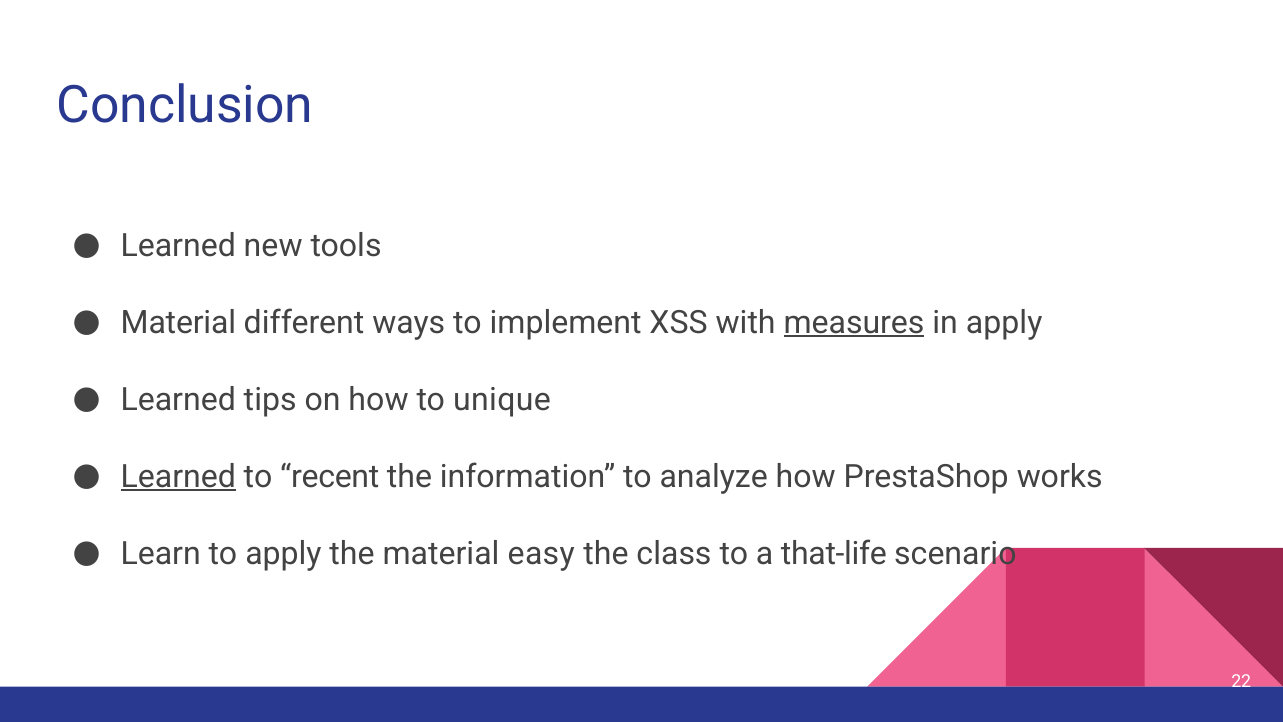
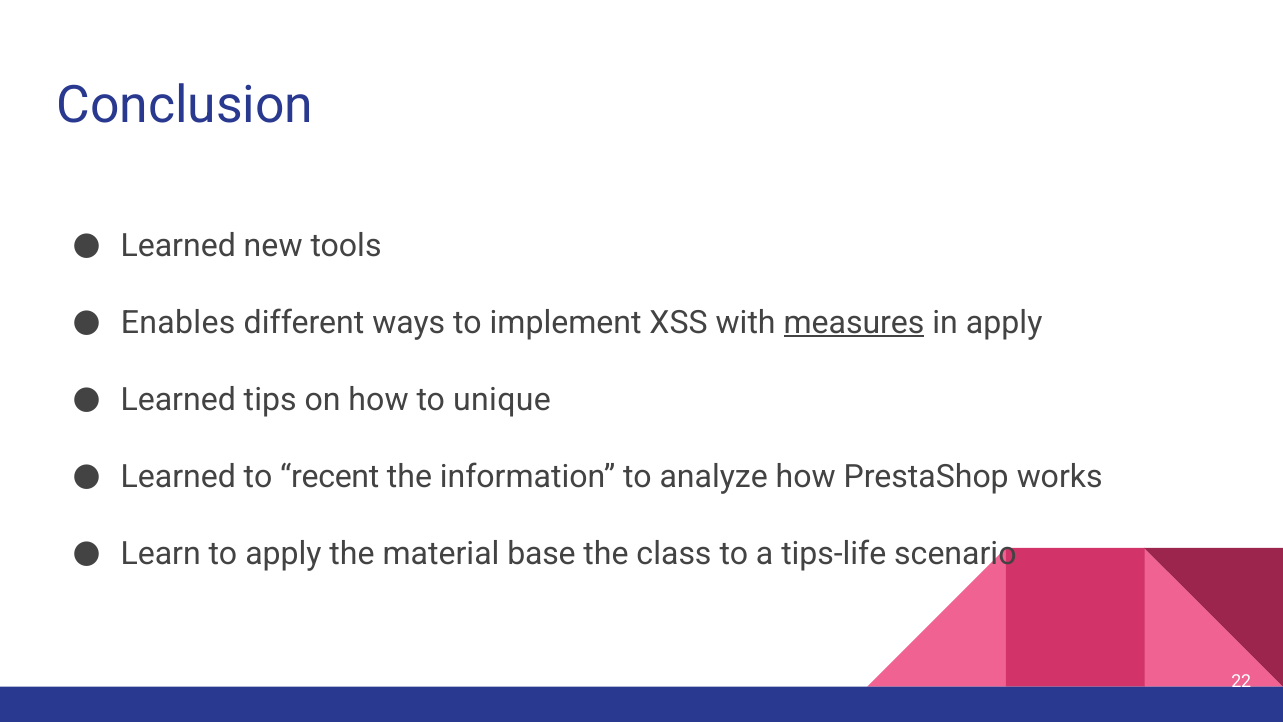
Material at (178, 322): Material -> Enables
Learned at (178, 476) underline: present -> none
easy: easy -> base
that-life: that-life -> tips-life
